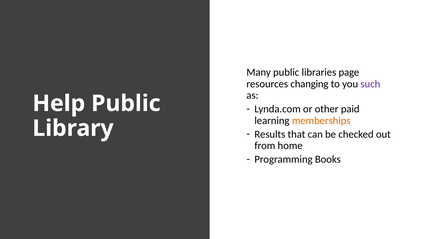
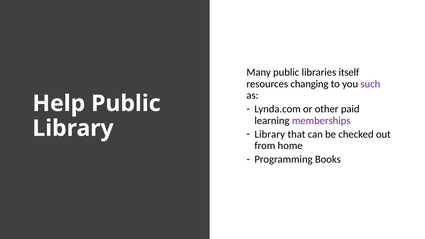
page: page -> itself
memberships colour: orange -> purple
Results at (270, 134): Results -> Library
